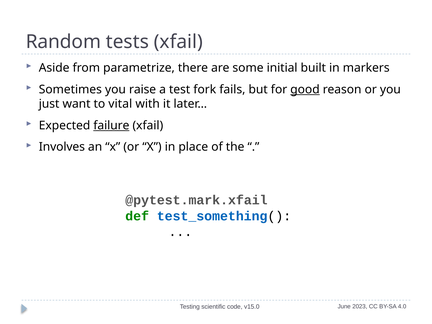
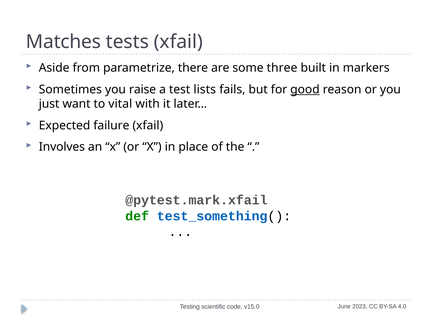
Random: Random -> Matches
initial: initial -> three
fork: fork -> lists
failure underline: present -> none
